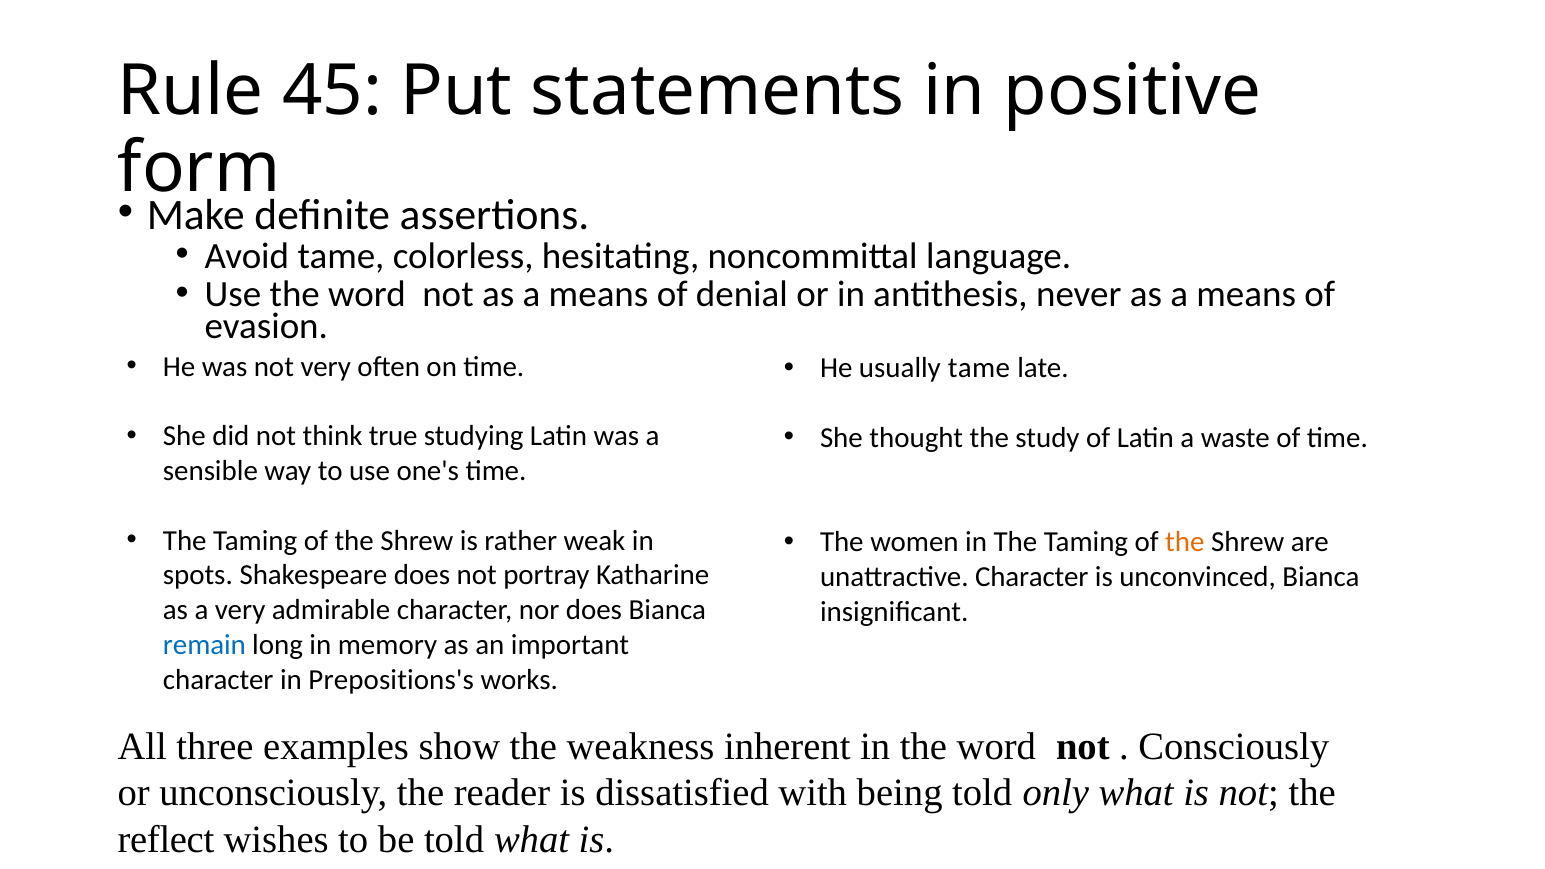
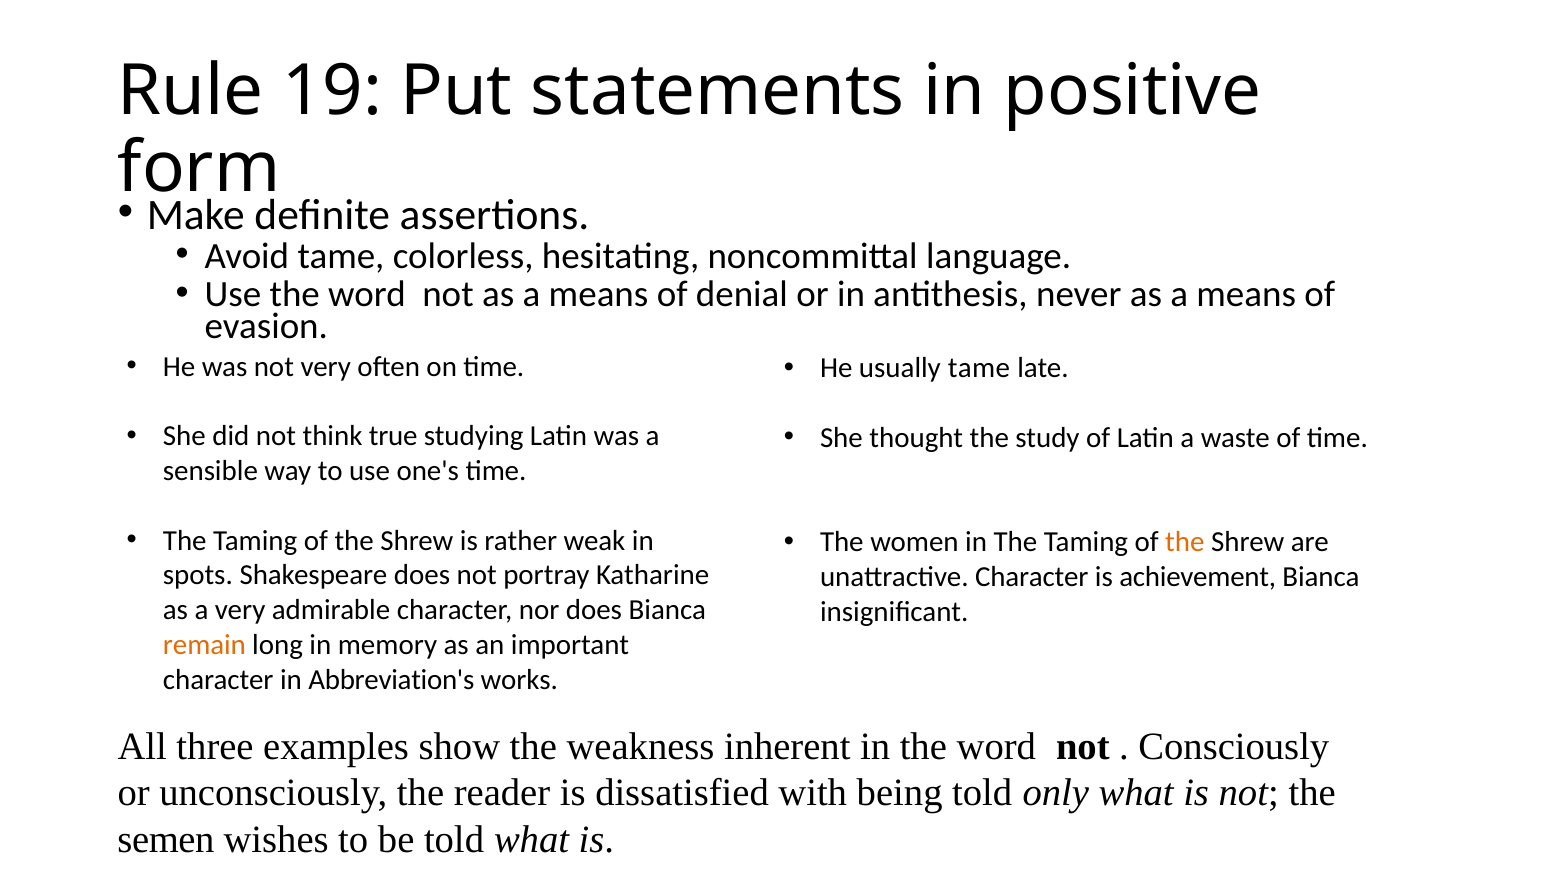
45: 45 -> 19
unconvinced: unconvinced -> achievement
remain colour: blue -> orange
Prepositions's: Prepositions's -> Abbreviation's
reflect: reflect -> semen
